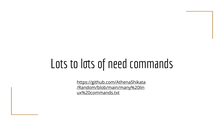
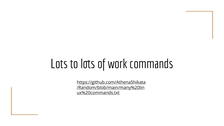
need: need -> work
